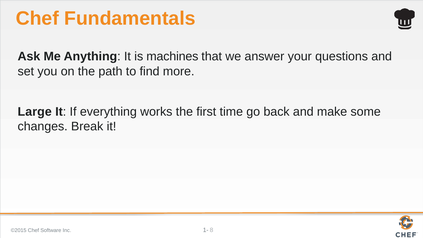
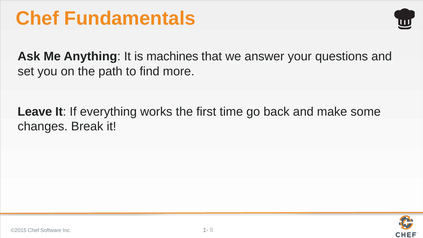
Large: Large -> Leave
